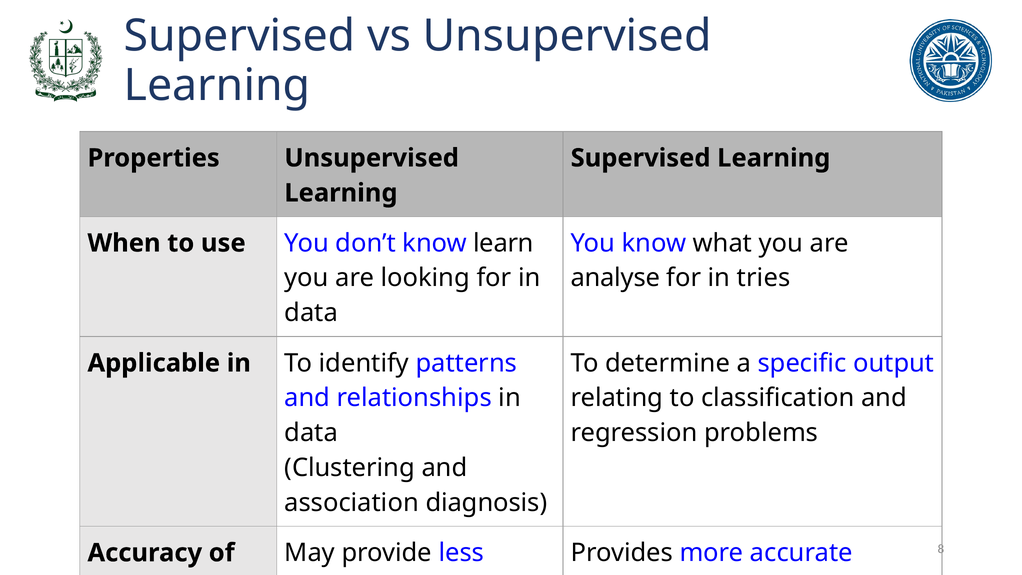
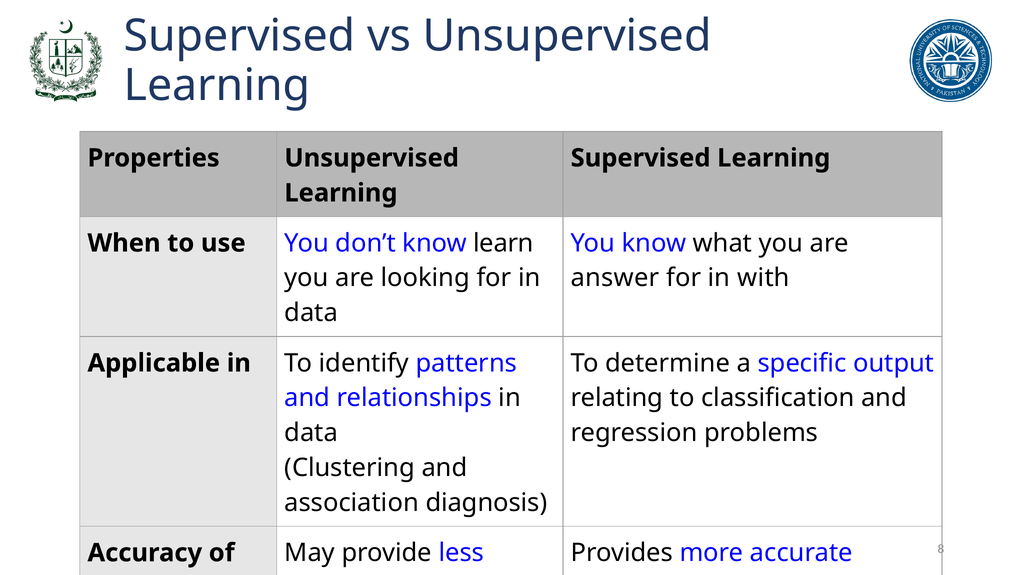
analyse: analyse -> answer
tries: tries -> with
